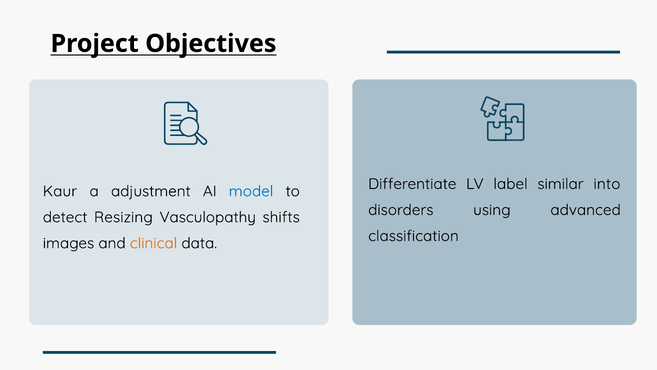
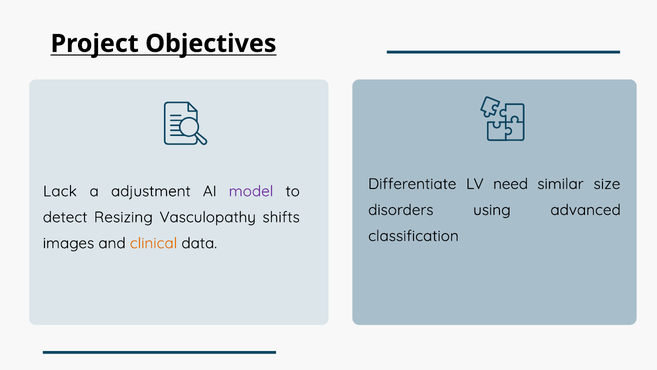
label: label -> need
into: into -> size
Kaur: Kaur -> Lack
model colour: blue -> purple
